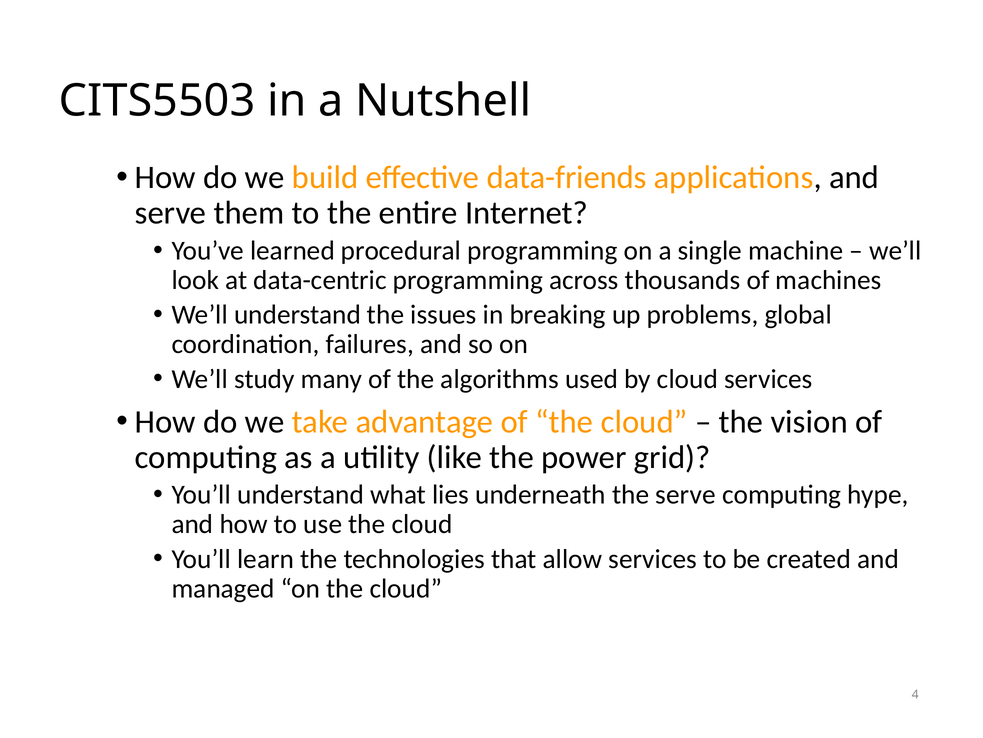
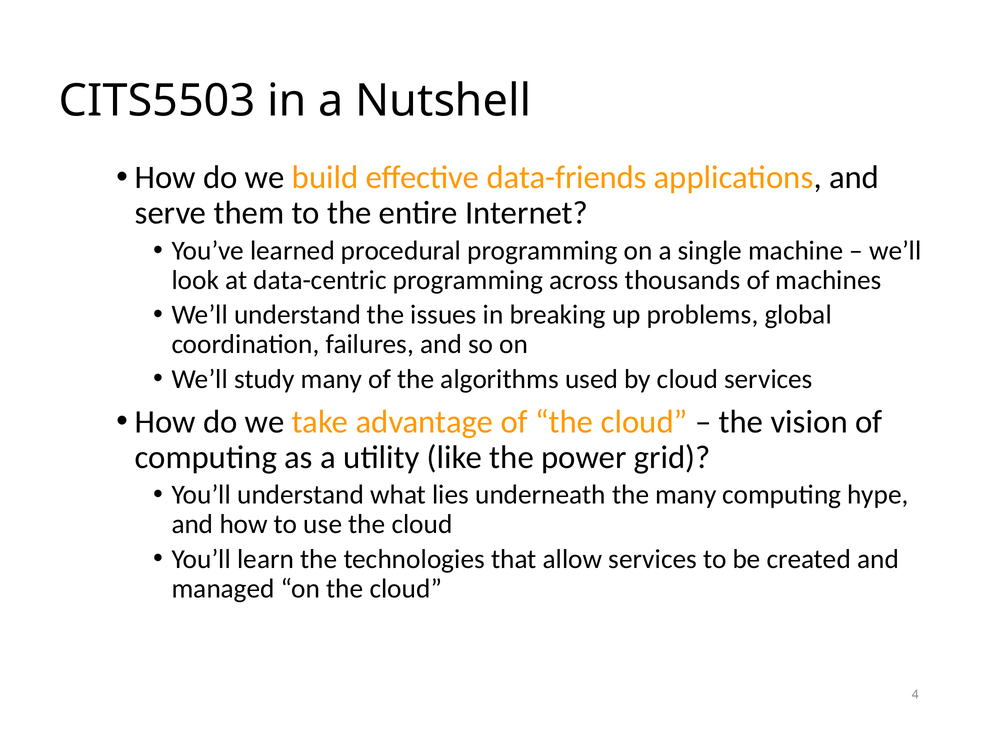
the serve: serve -> many
